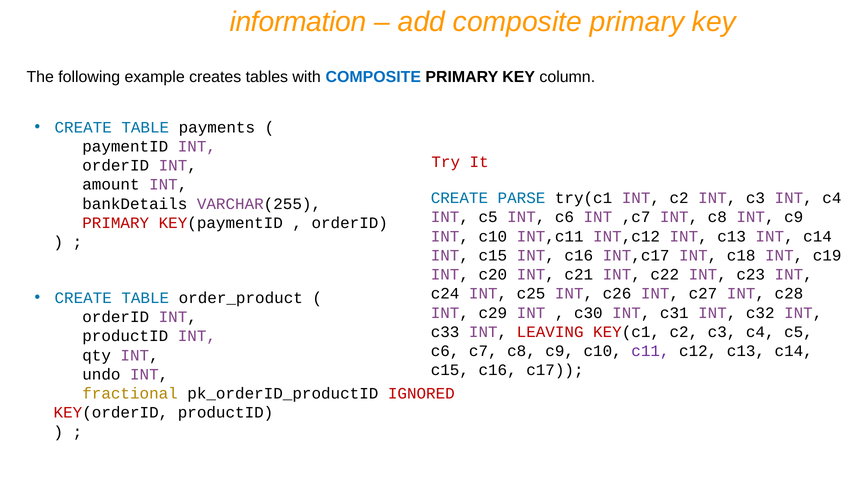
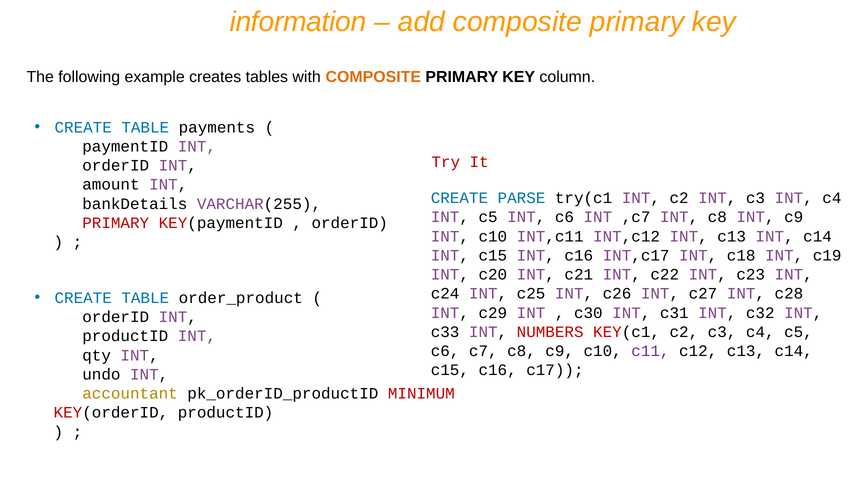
COMPOSITE at (373, 77) colour: blue -> orange
LEAVING: LEAVING -> NUMBERS
fractional: fractional -> accountant
IGNORED: IGNORED -> MINIMUM
